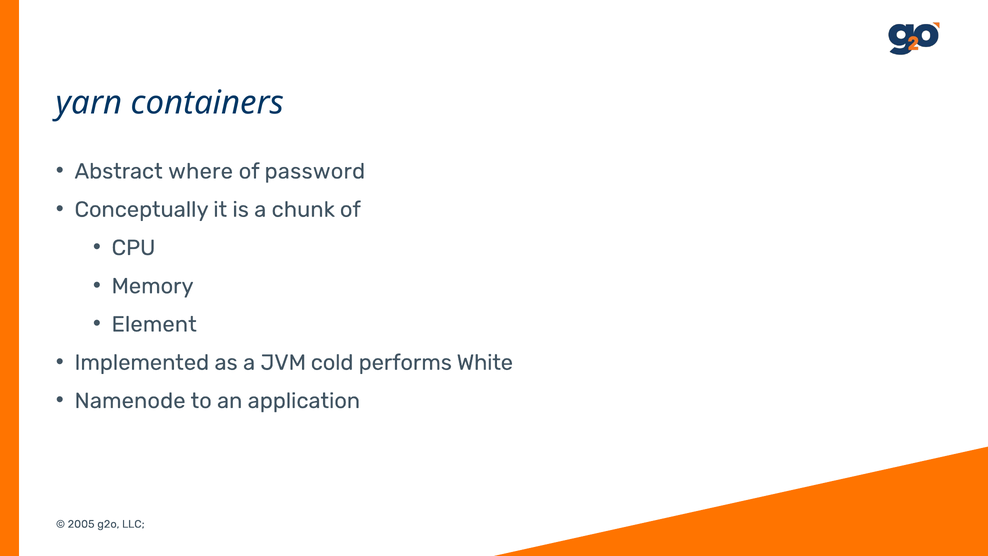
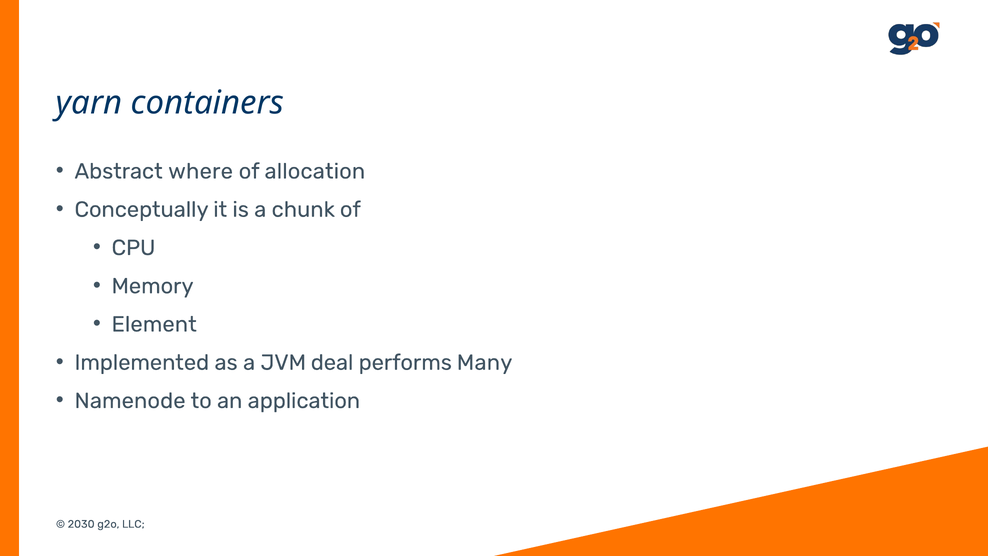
password: password -> allocation
cold: cold -> deal
White: White -> Many
2005: 2005 -> 2030
